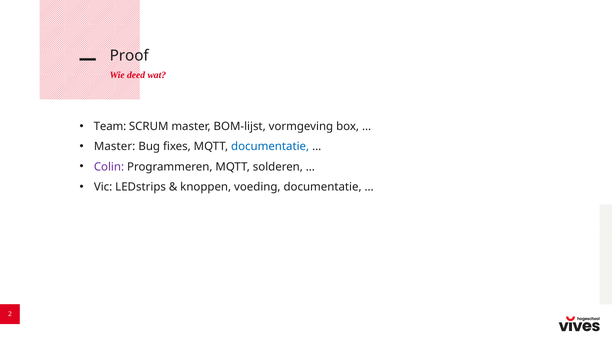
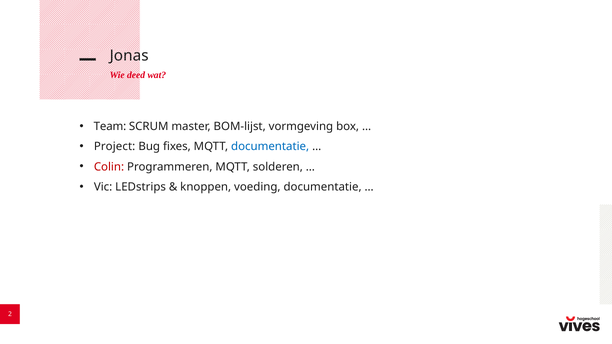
Proof: Proof -> Jonas
Master at (115, 147): Master -> Project
Colin colour: purple -> red
